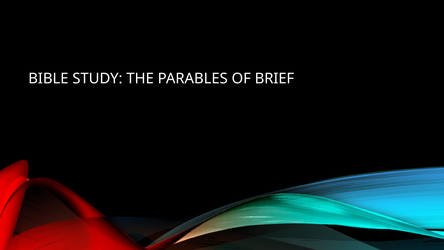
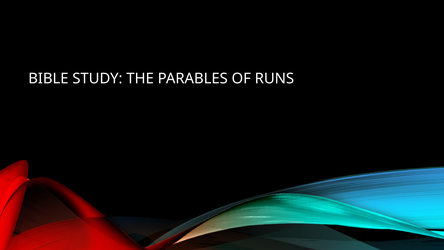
BRIEF: BRIEF -> RUNS
